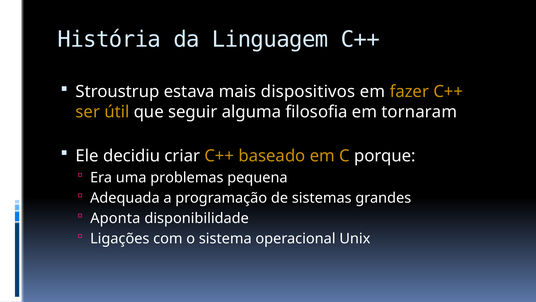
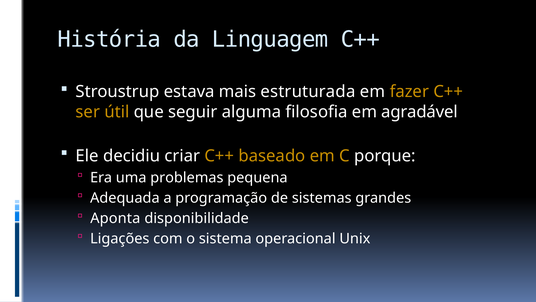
dispositivos: dispositivos -> estruturada
tornaram: tornaram -> agradável
